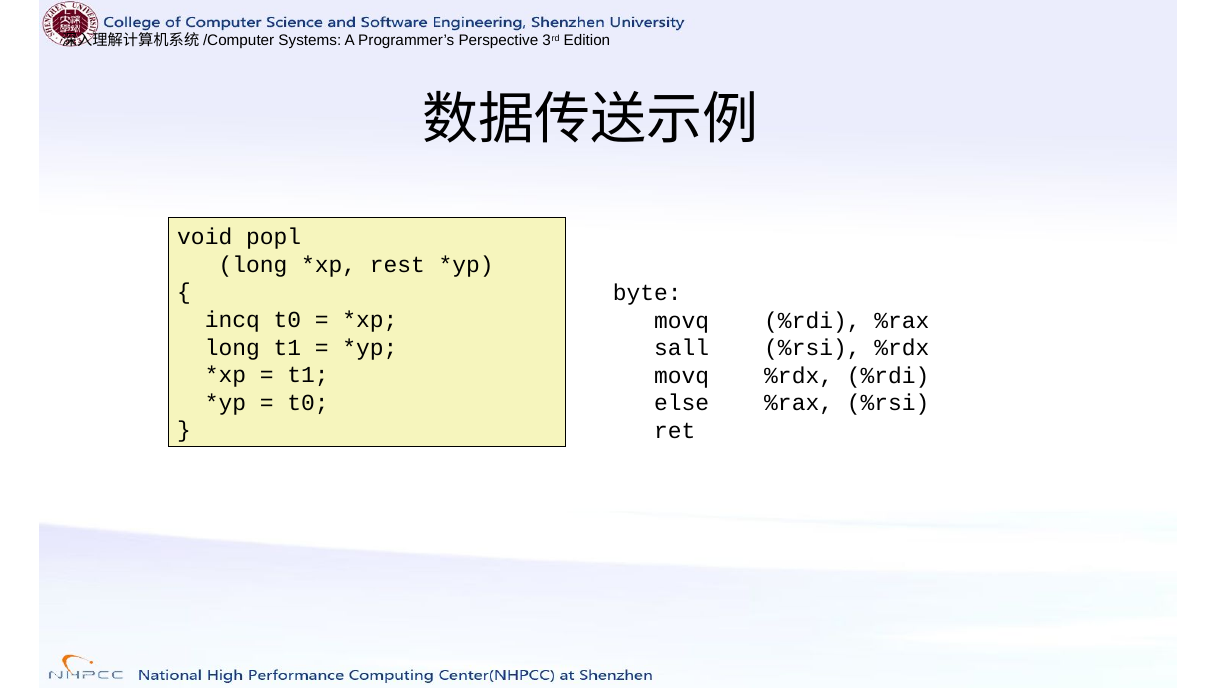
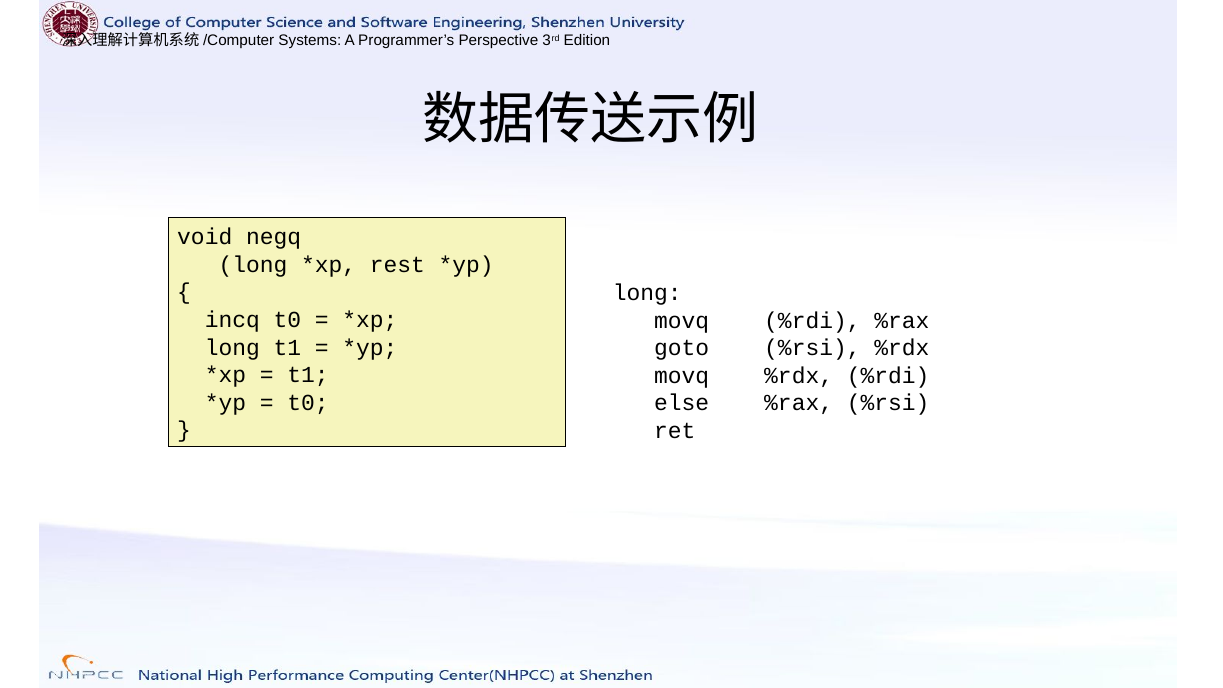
popl: popl -> negq
byte at (647, 293): byte -> long
sall: sall -> goto
